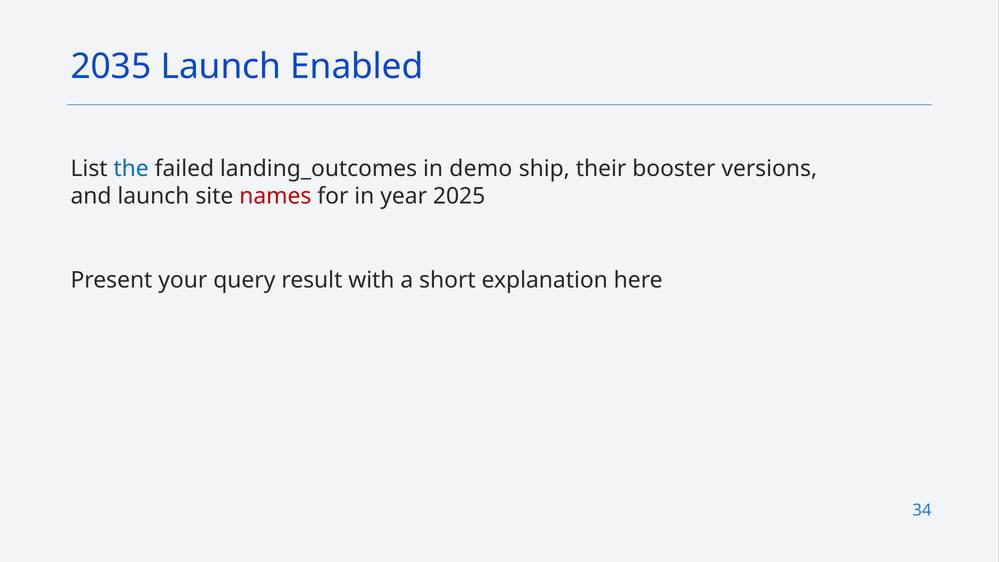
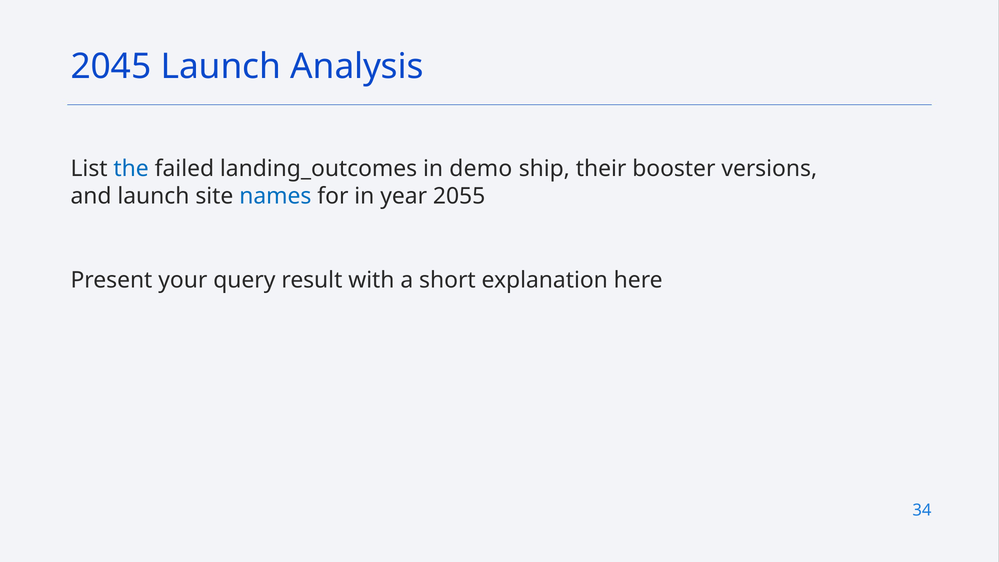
2035: 2035 -> 2045
Enabled: Enabled -> Analysis
names colour: red -> blue
2025: 2025 -> 2055
